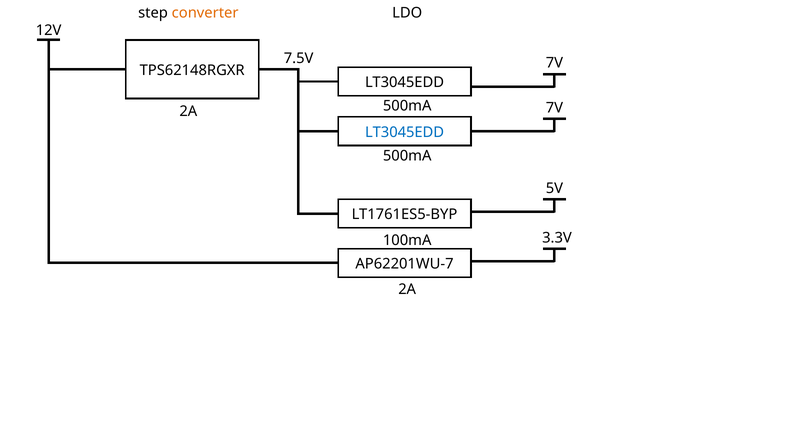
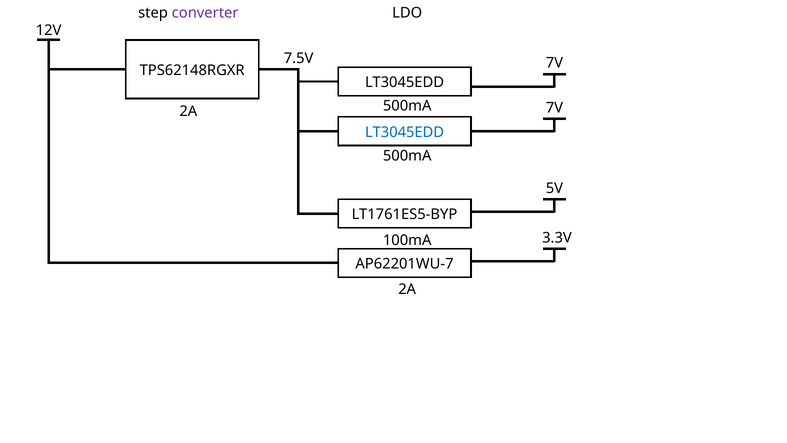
converter colour: orange -> purple
